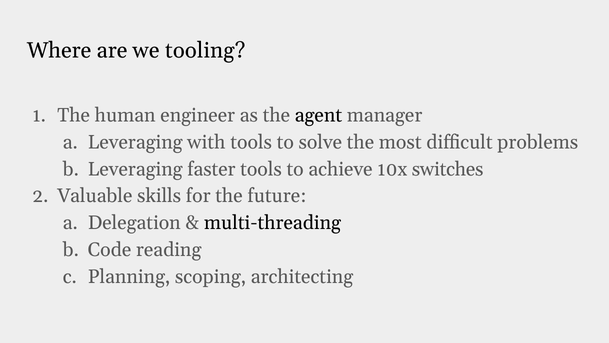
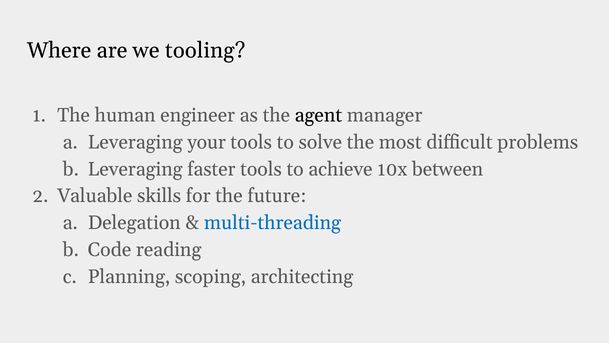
with: with -> your
switches: switches -> between
multi-threading colour: black -> blue
